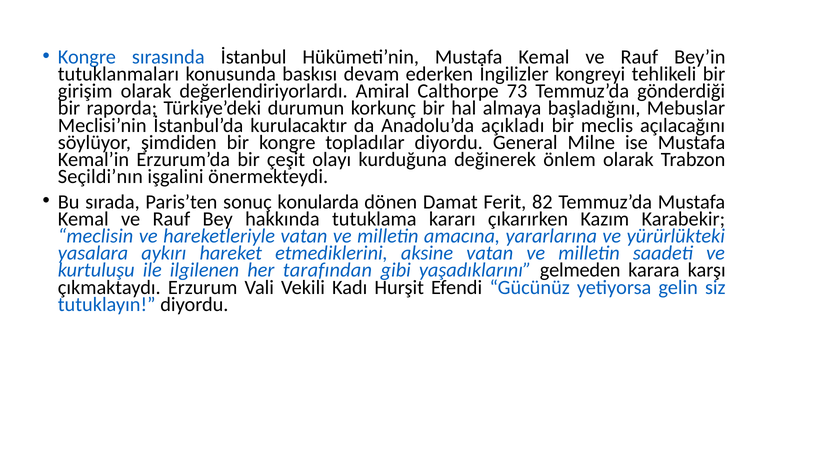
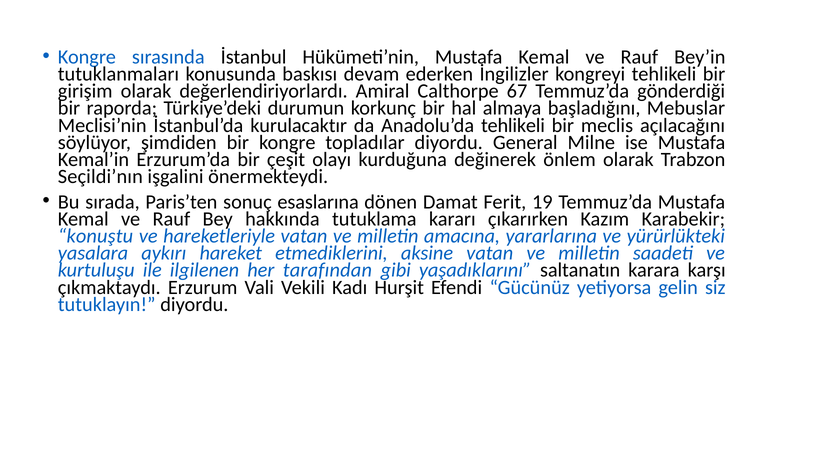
73: 73 -> 67
Anadolu’da açıkladı: açıkladı -> tehlikeli
konularda: konularda -> esaslarına
82: 82 -> 19
meclisin: meclisin -> konuştu
gelmeden: gelmeden -> saltanatın
